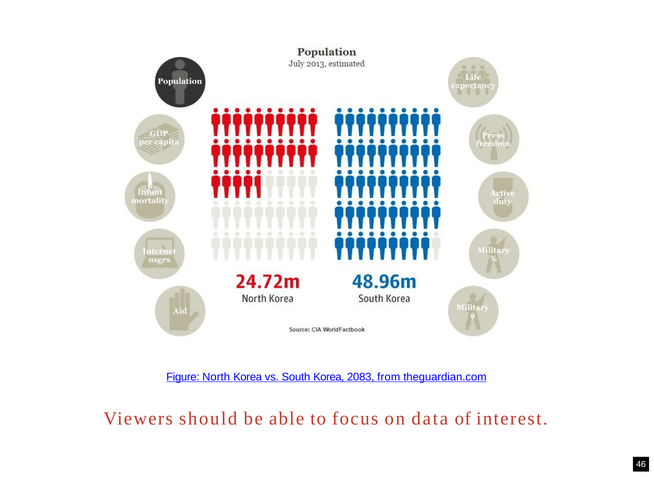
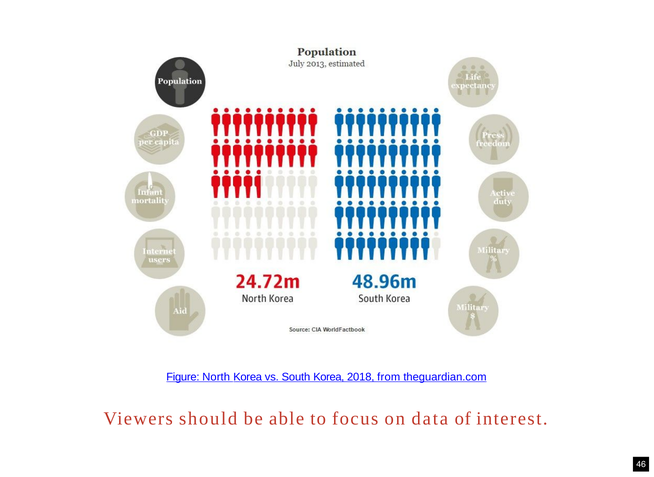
2083: 2083 -> 2018
